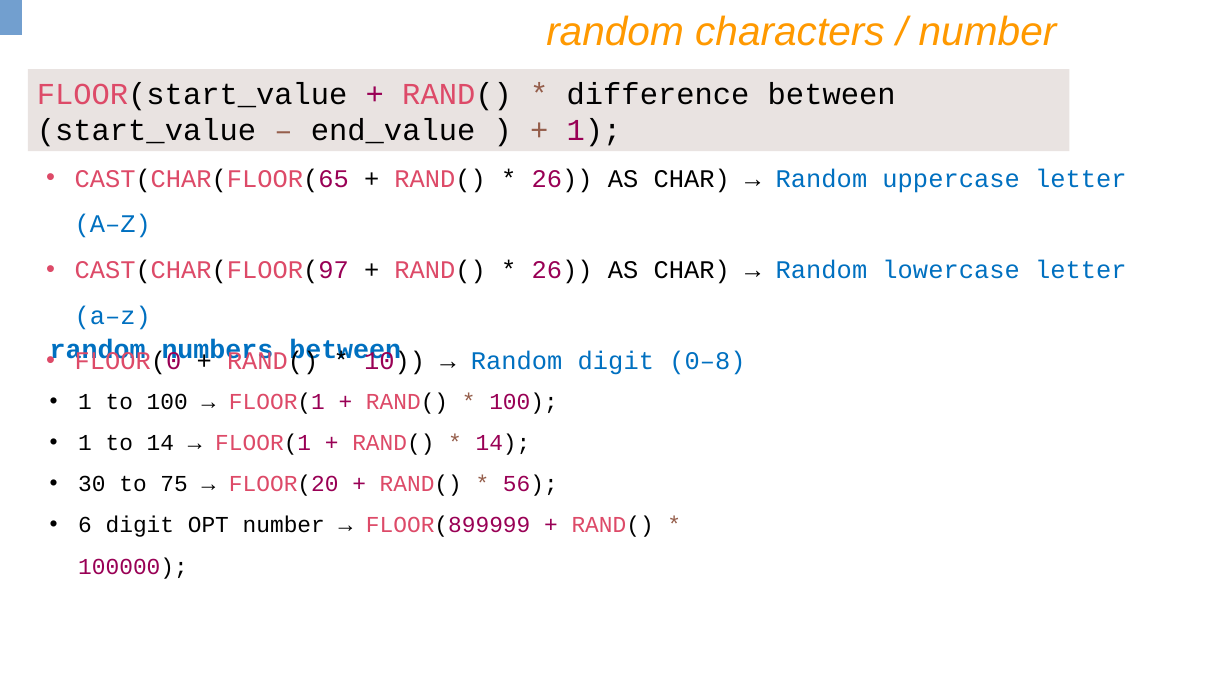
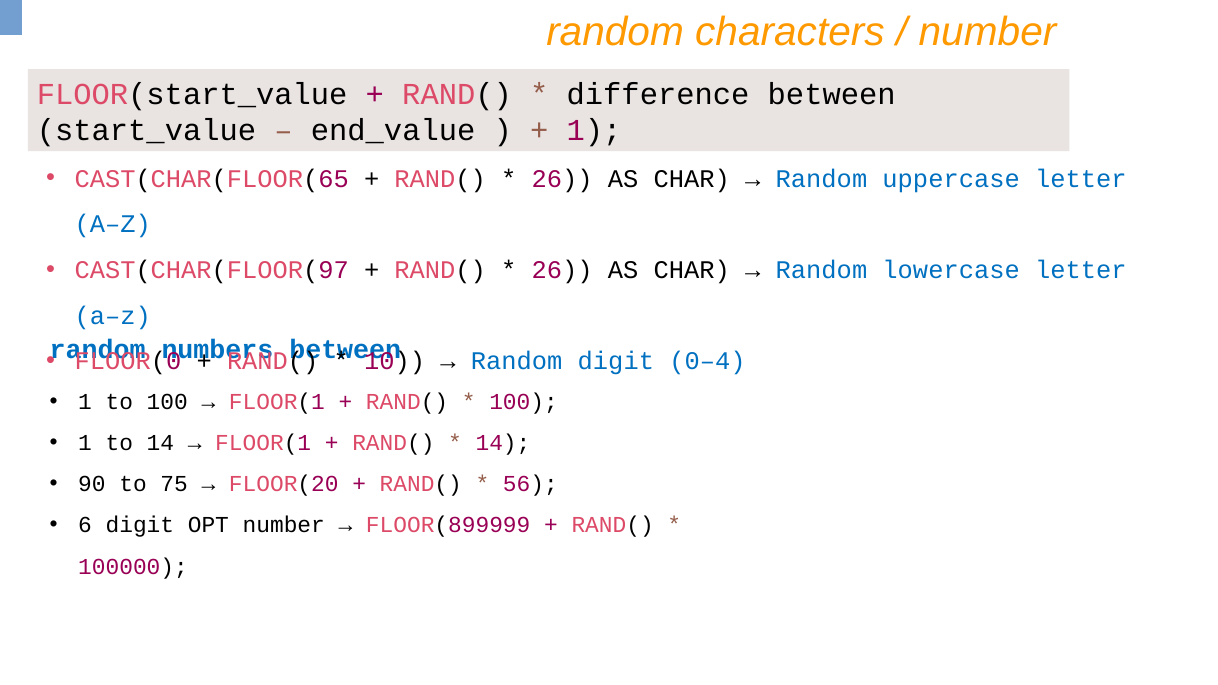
0–8: 0–8 -> 0–4
30: 30 -> 90
